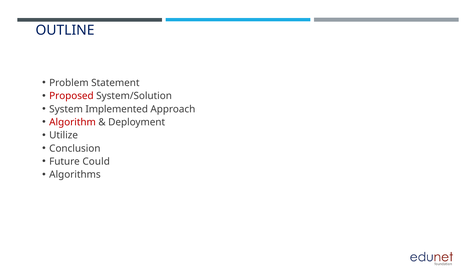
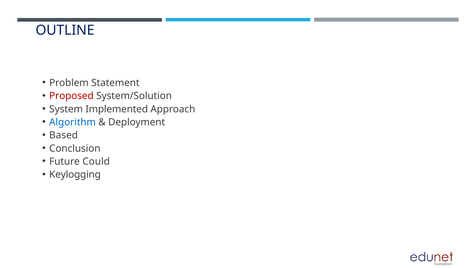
Algorithm colour: red -> blue
Utilize: Utilize -> Based
Algorithms: Algorithms -> Keylogging
